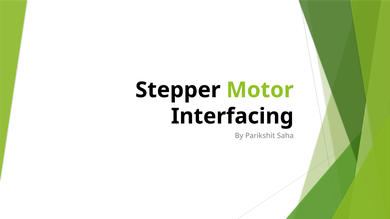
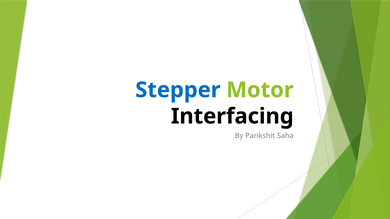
Stepper colour: black -> blue
